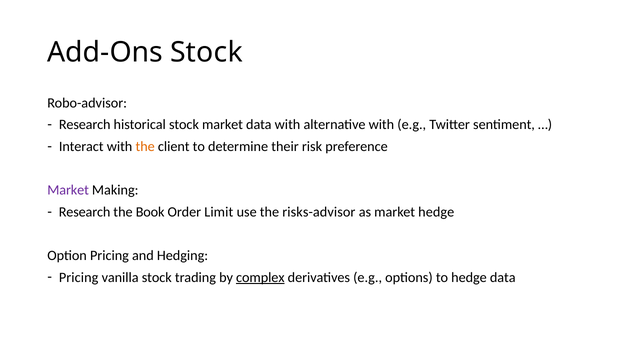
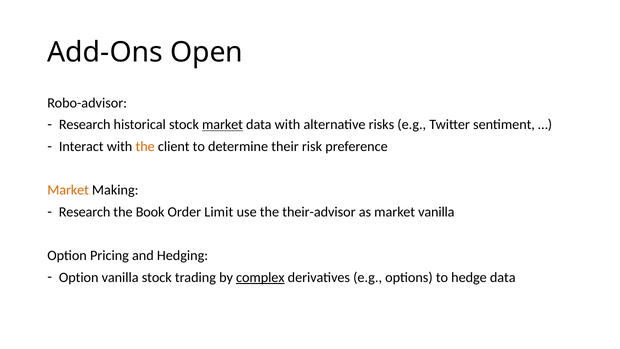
Add-Ons Stock: Stock -> Open
market at (223, 125) underline: none -> present
alternative with: with -> risks
Market at (68, 190) colour: purple -> orange
risks-advisor: risks-advisor -> their-advisor
market hedge: hedge -> vanilla
Pricing at (79, 277): Pricing -> Option
